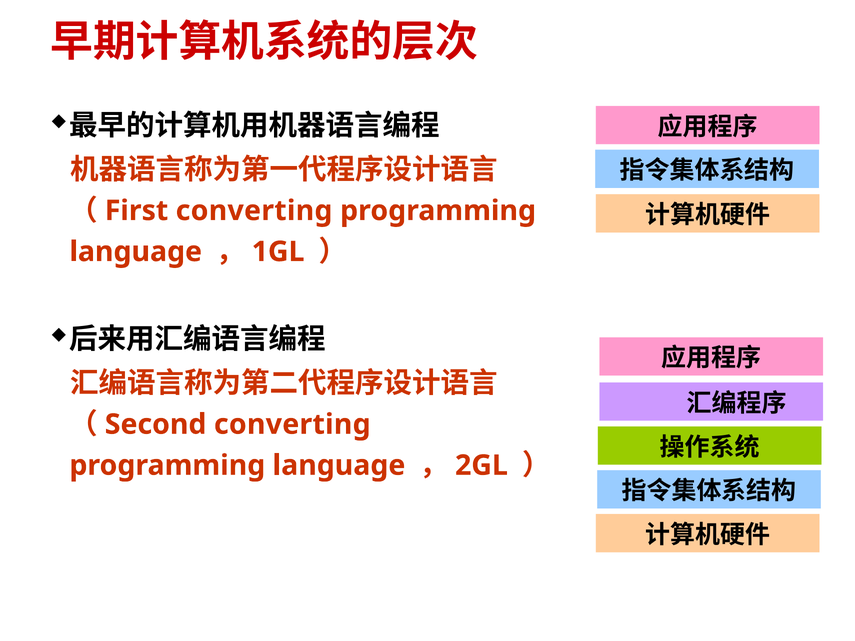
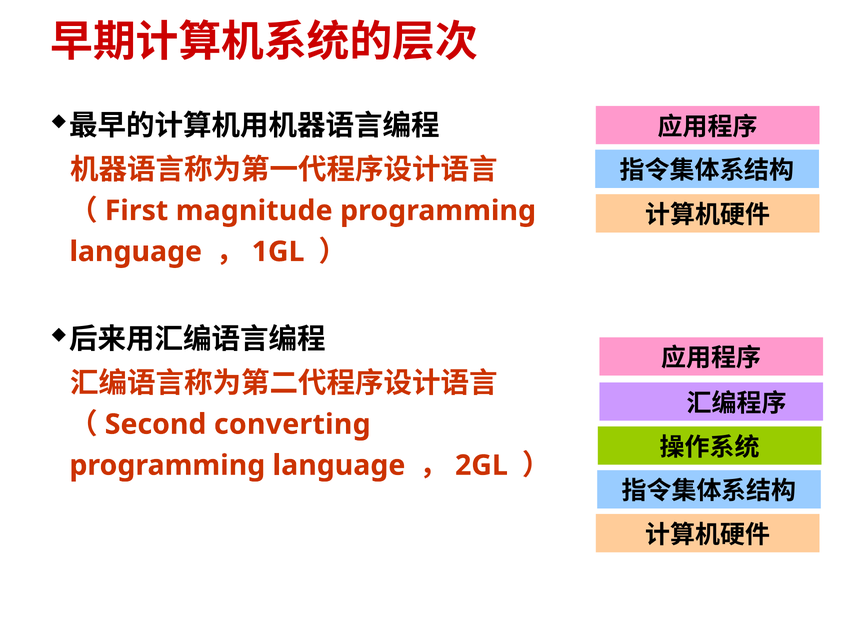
converting at (254, 211): converting -> magnitude
